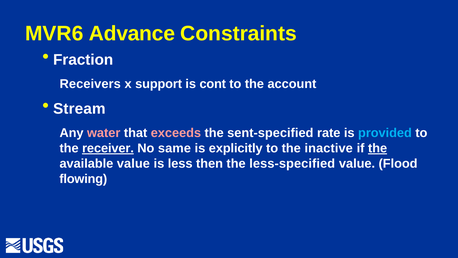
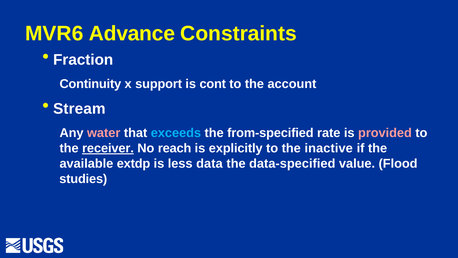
Receivers: Receivers -> Continuity
exceeds colour: pink -> light blue
sent-specified: sent-specified -> from-specified
provided colour: light blue -> pink
same: same -> reach
the at (378, 148) underline: present -> none
available value: value -> extdp
then: then -> data
less-specified: less-specified -> data-specified
flowing: flowing -> studies
